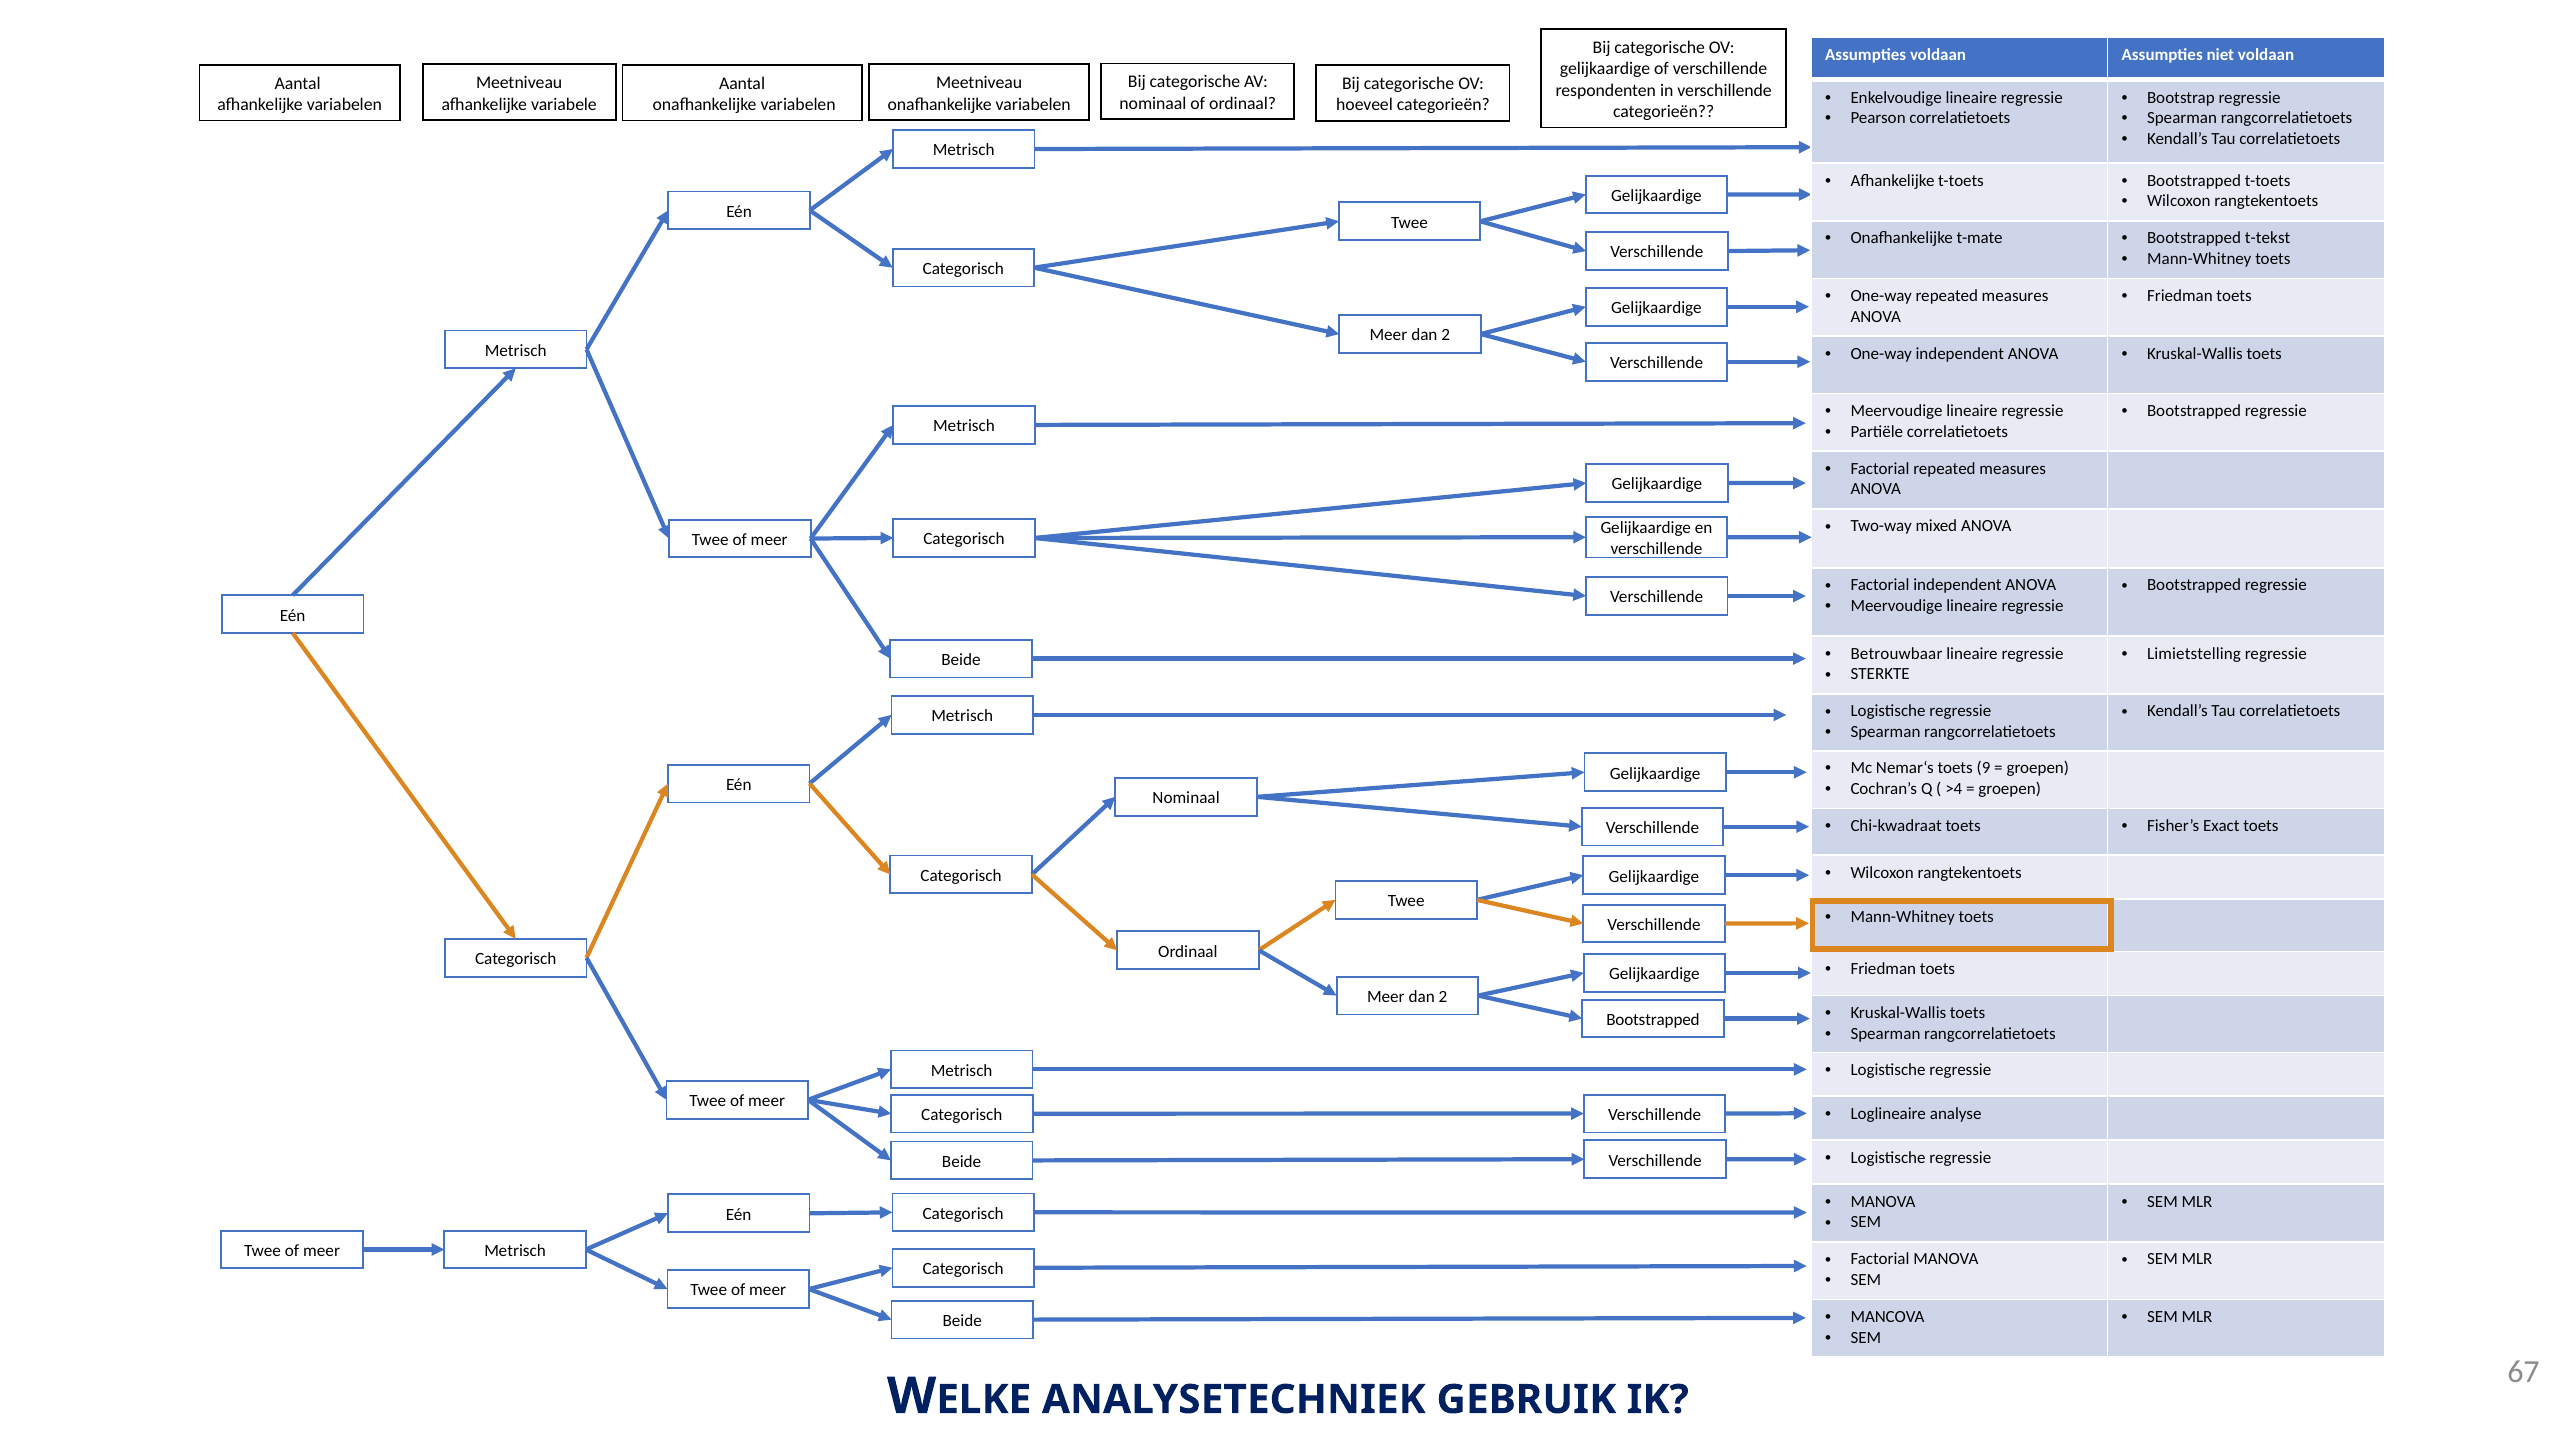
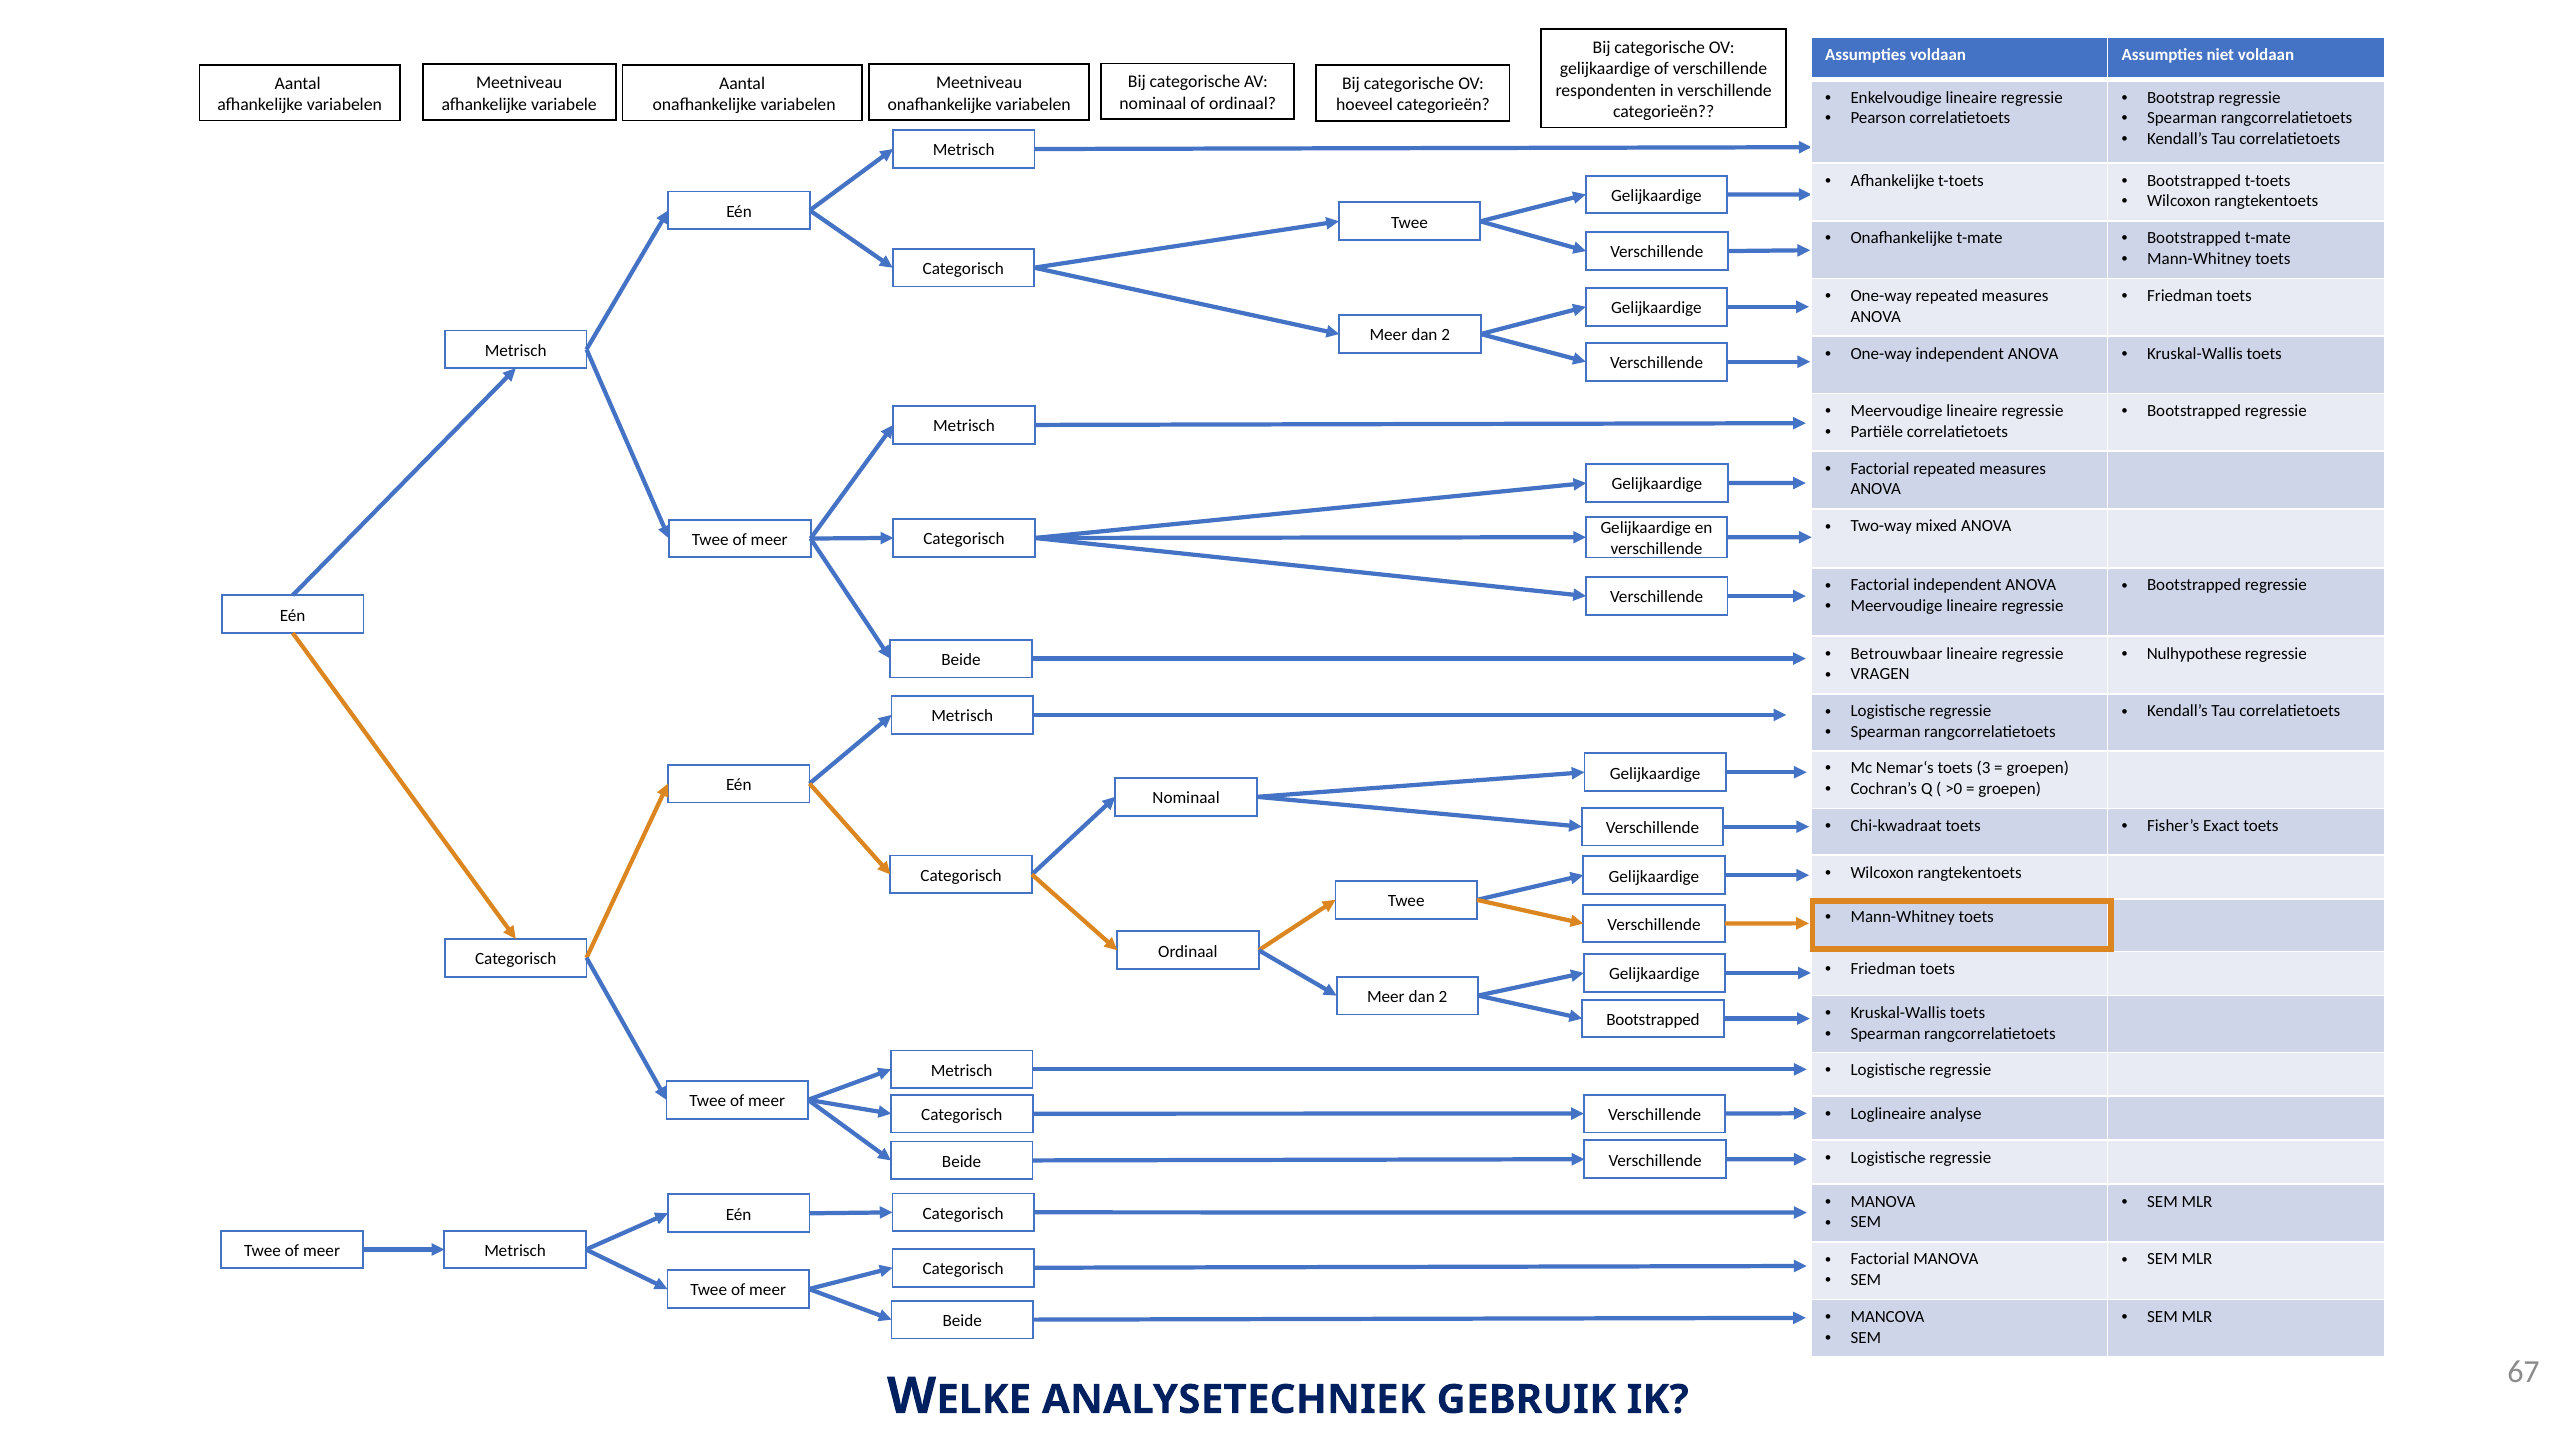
Bootstrapped t-tekst: t-tekst -> t-mate
Limietstelling: Limietstelling -> Nulhypothese
STERKTE: STERKTE -> VRAGEN
9: 9 -> 3
>4: >4 -> >0
